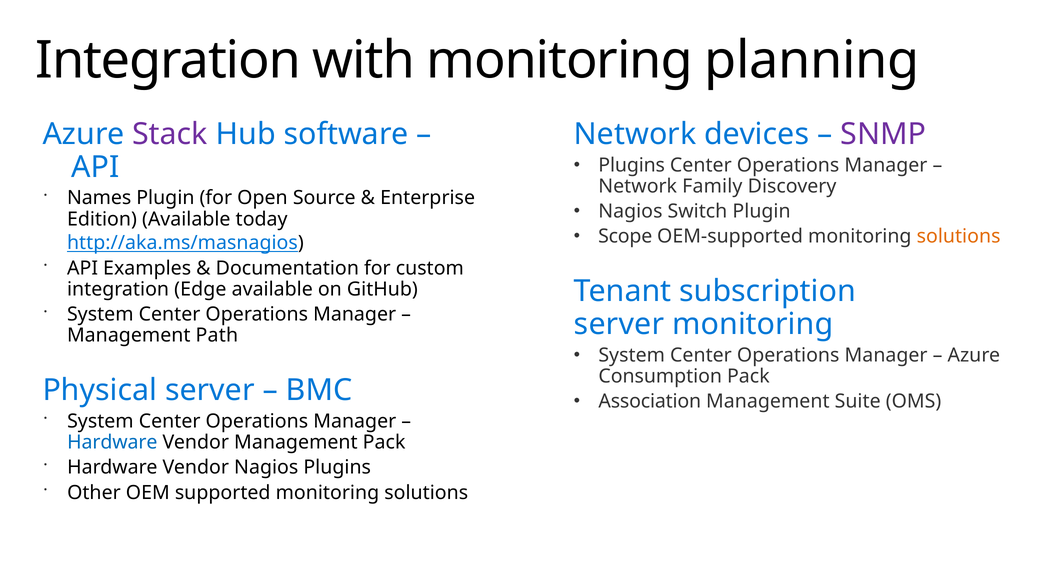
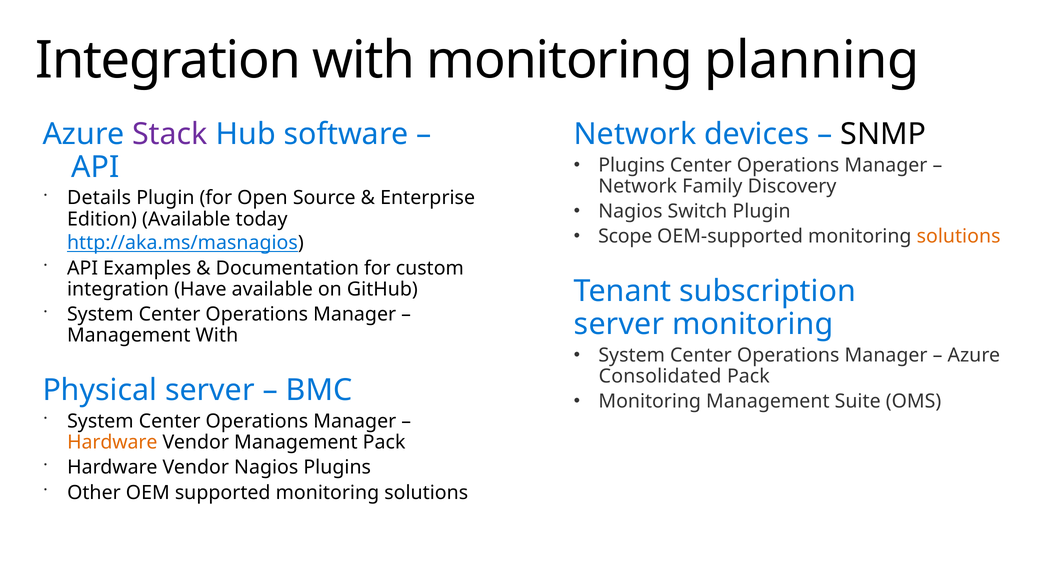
SNMP colour: purple -> black
Names: Names -> Details
Edge: Edge -> Have
Management Path: Path -> With
Consumption: Consumption -> Consolidated
Association at (650, 401): Association -> Monitoring
Hardware at (112, 442) colour: blue -> orange
